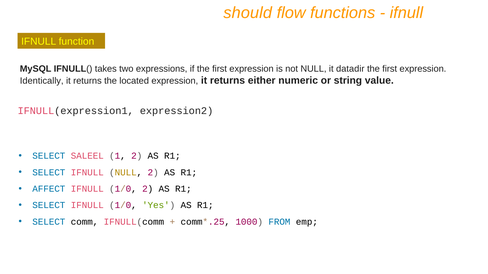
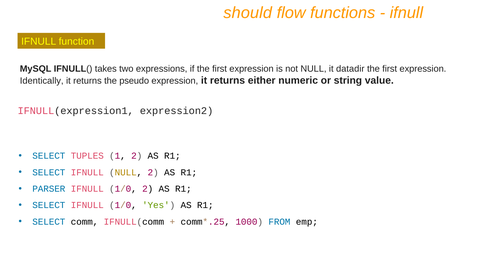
located: located -> pseudo
SALEEL: SALEEL -> TUPLES
AFFECT: AFFECT -> PARSER
